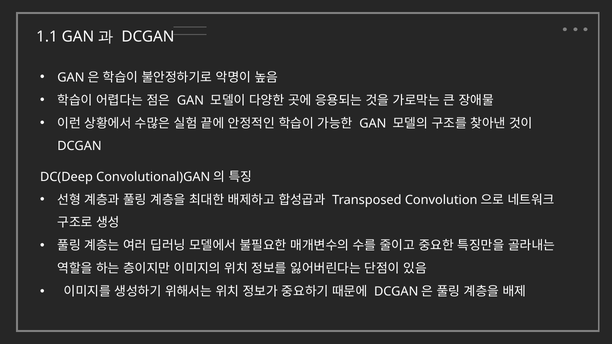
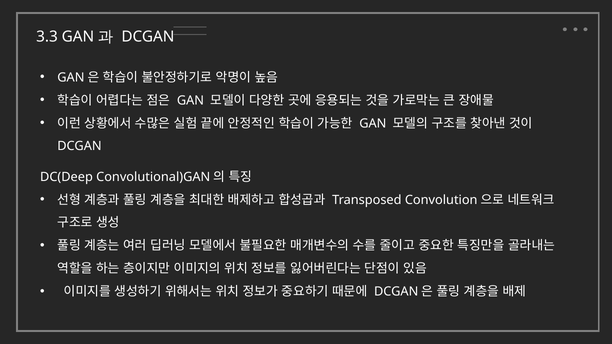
1.1: 1.1 -> 3.3
